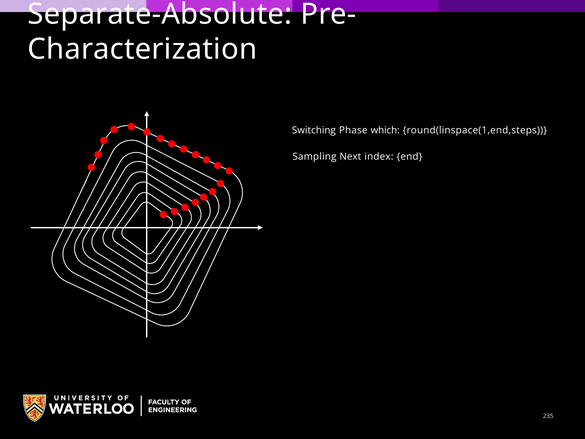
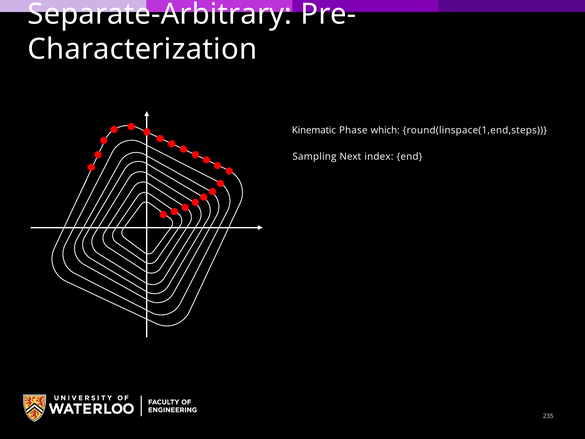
Separate-Absolute: Separate-Absolute -> Separate-Arbitrary
Switching: Switching -> Kinematic
